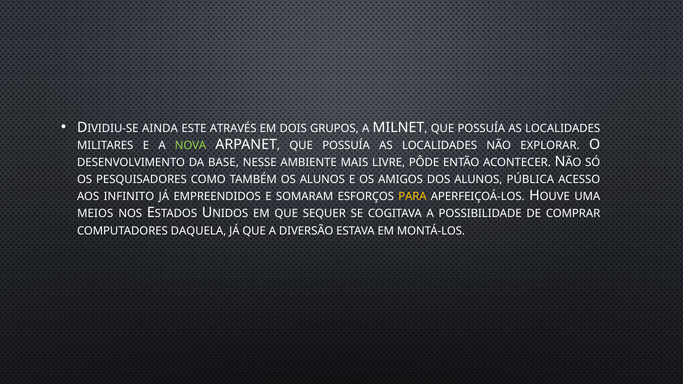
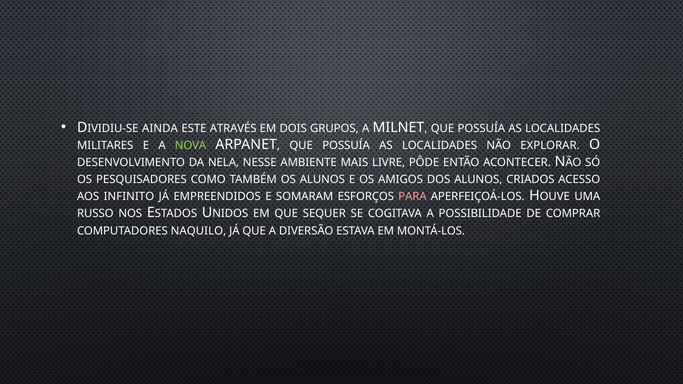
BASE: BASE -> NELA
PÚBLICA: PÚBLICA -> CRIADOS
PARA colour: yellow -> pink
MEIOS: MEIOS -> RUSSO
DAQUELA: DAQUELA -> NAQUILO
